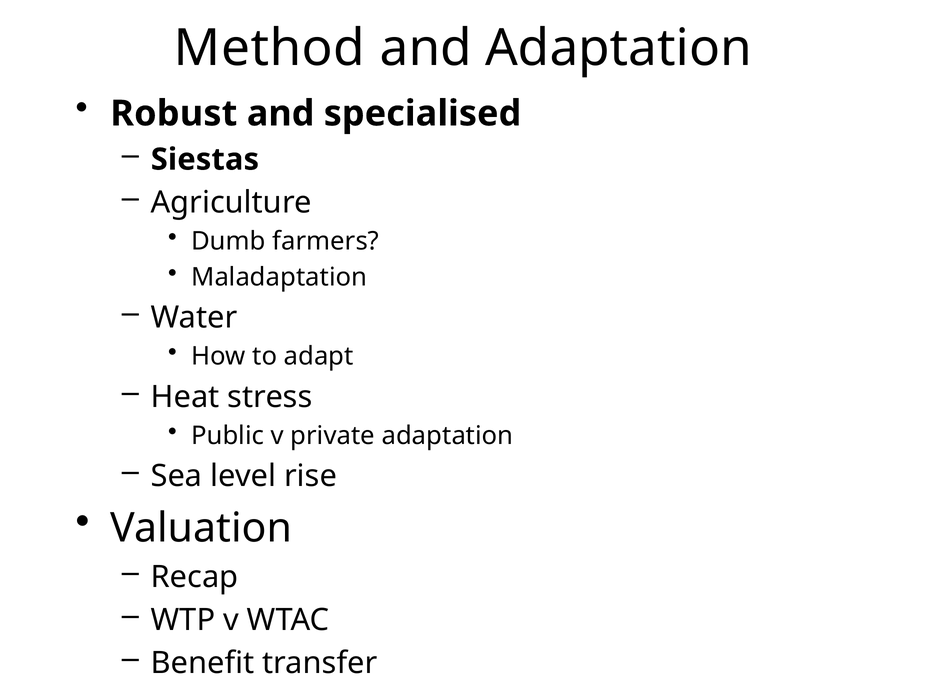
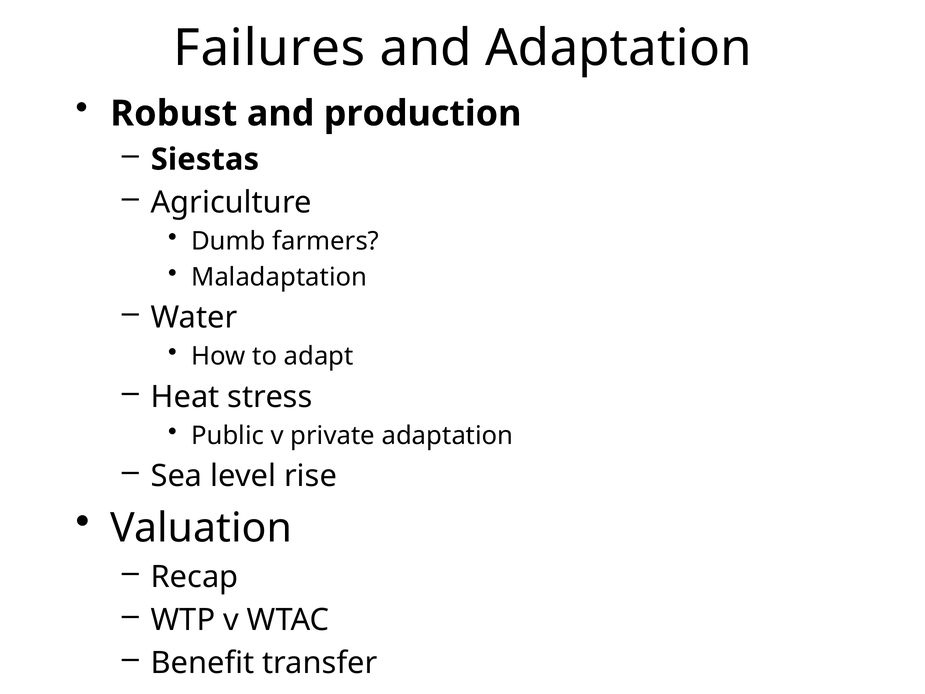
Method: Method -> Failures
specialised: specialised -> production
